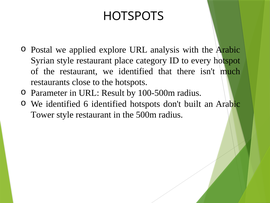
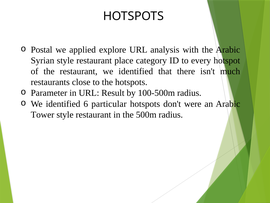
6 identified: identified -> particular
built: built -> were
